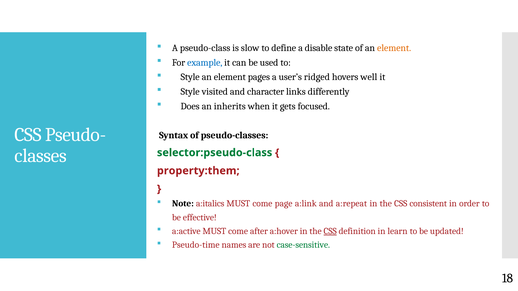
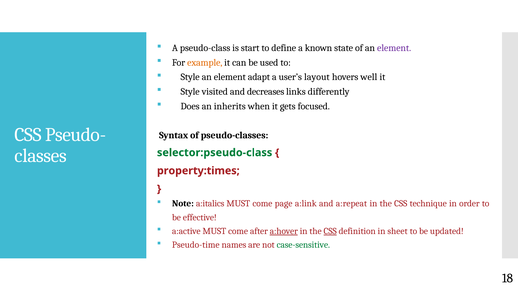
slow: slow -> start
disable: disable -> known
element at (394, 48) colour: orange -> purple
example colour: blue -> orange
pages: pages -> adapt
ridged: ridged -> layout
character: character -> decreases
property:them: property:them -> property:times
consistent: consistent -> technique
a:hover underline: none -> present
learn: learn -> sheet
